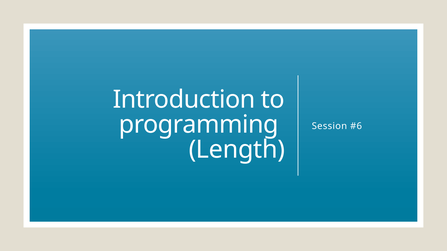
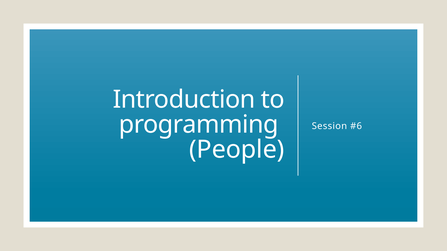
Length: Length -> People
